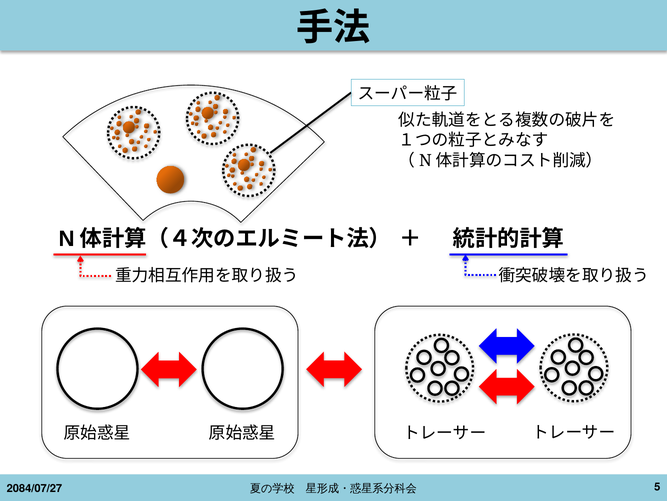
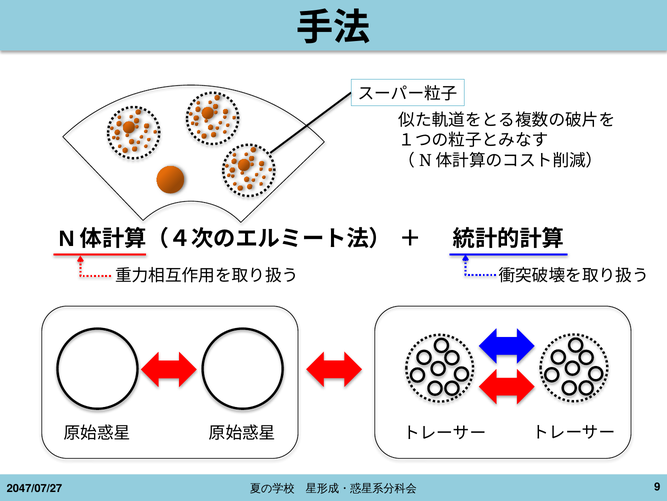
5: 5 -> 9
2084/07/27: 2084/07/27 -> 2047/07/27
